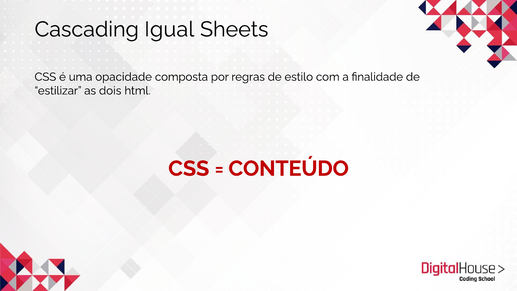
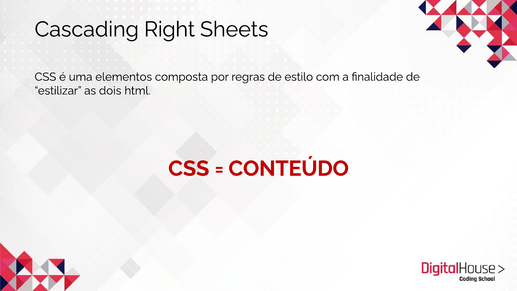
Igual: Igual -> Right
opacidade: opacidade -> elementos
